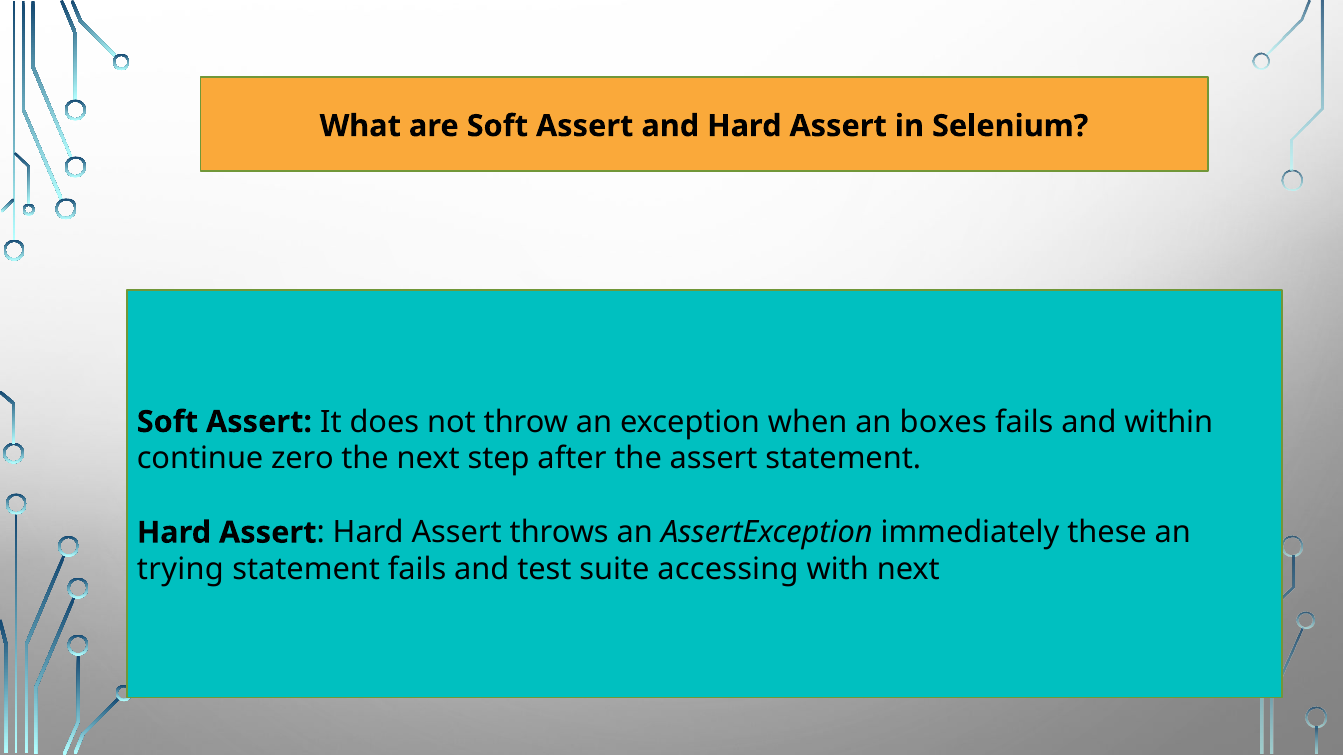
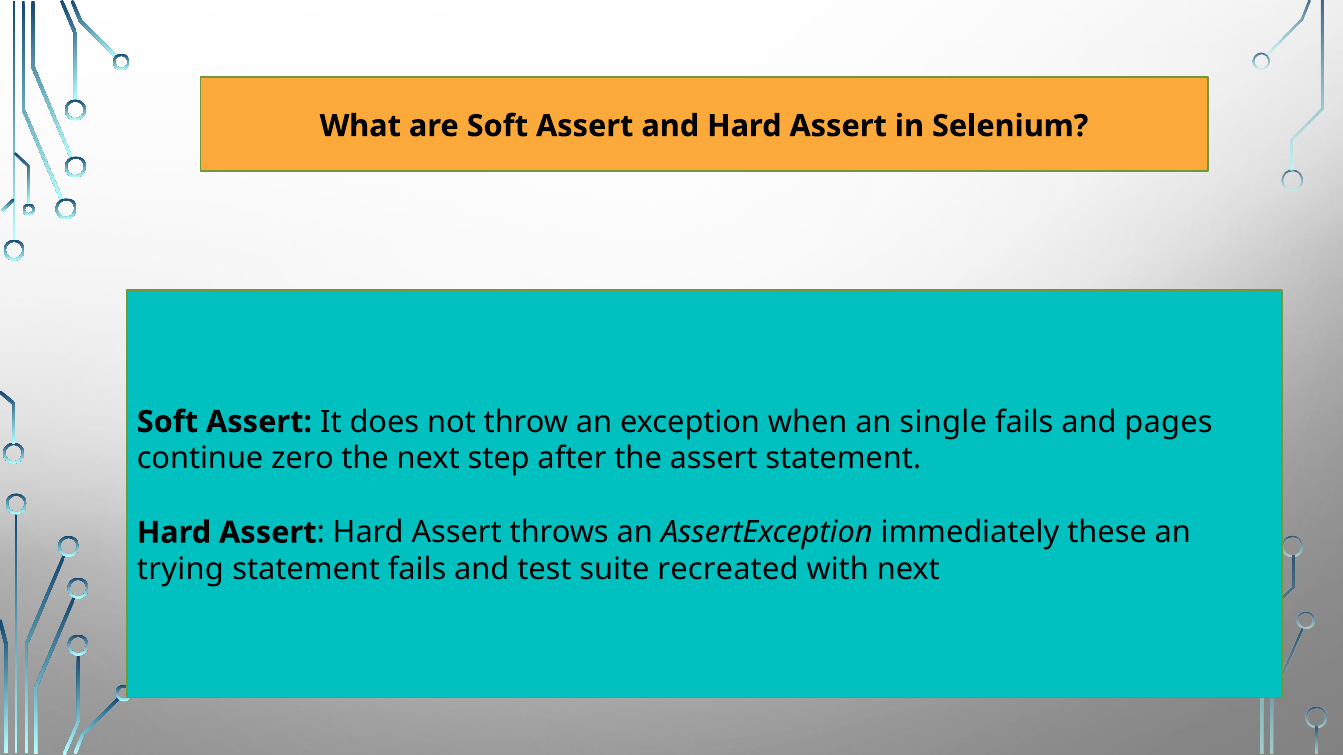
boxes: boxes -> single
within: within -> pages
accessing: accessing -> recreated
